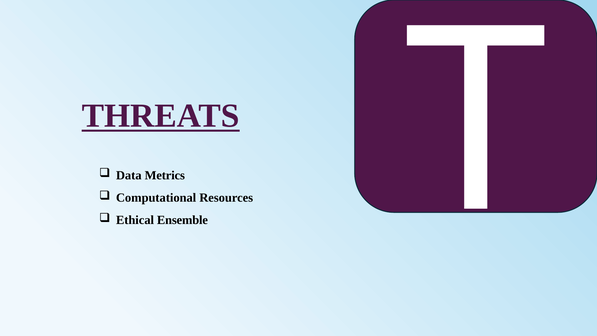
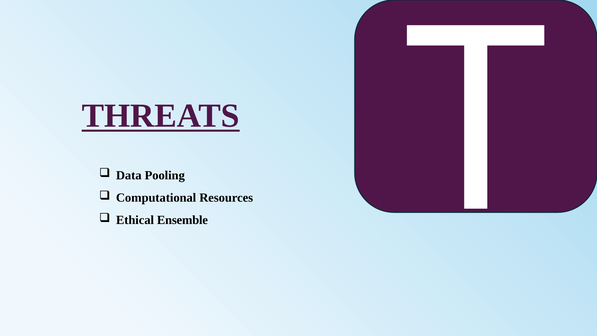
Metrics: Metrics -> Pooling
